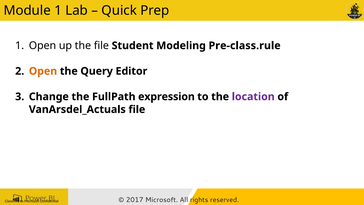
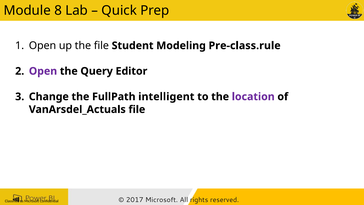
Module 1: 1 -> 8
Open at (43, 71) colour: orange -> purple
expression: expression -> intelligent
